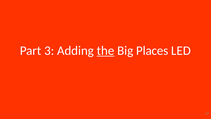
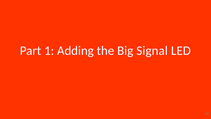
3: 3 -> 1
the underline: present -> none
Places: Places -> Signal
